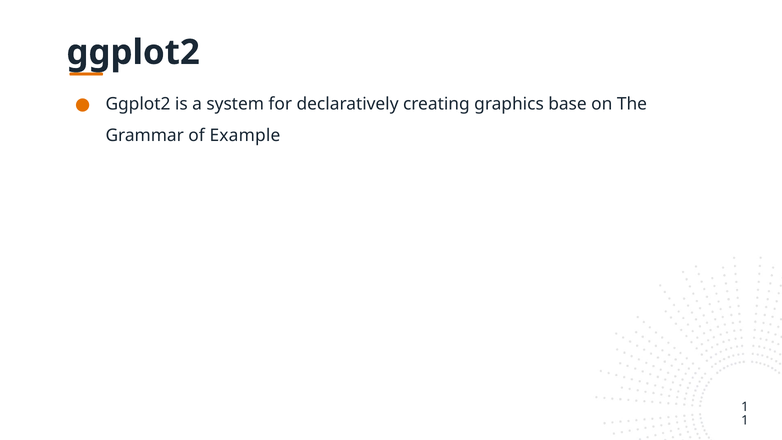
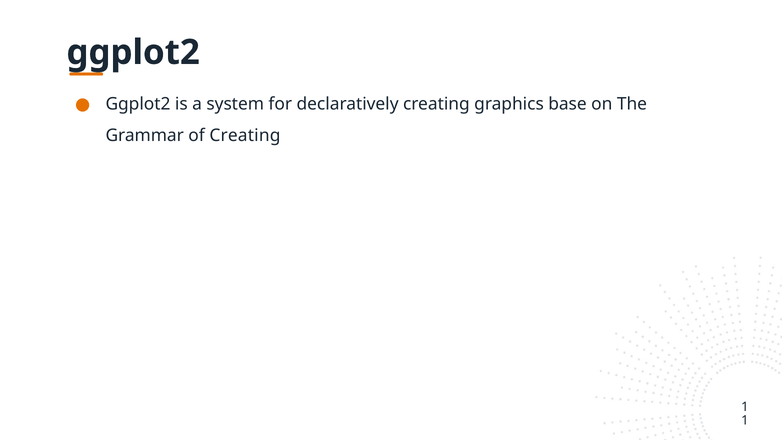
of Example: Example -> Creating
